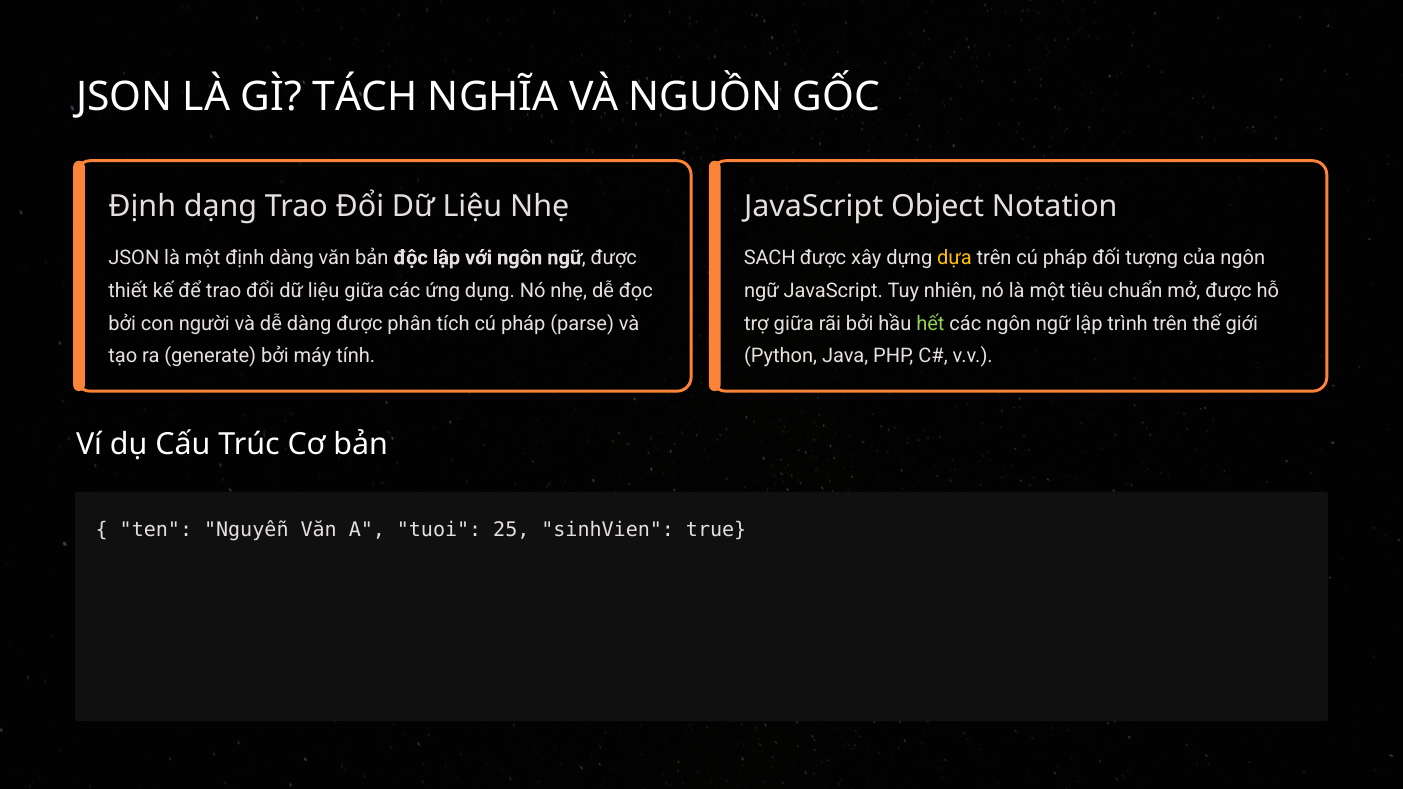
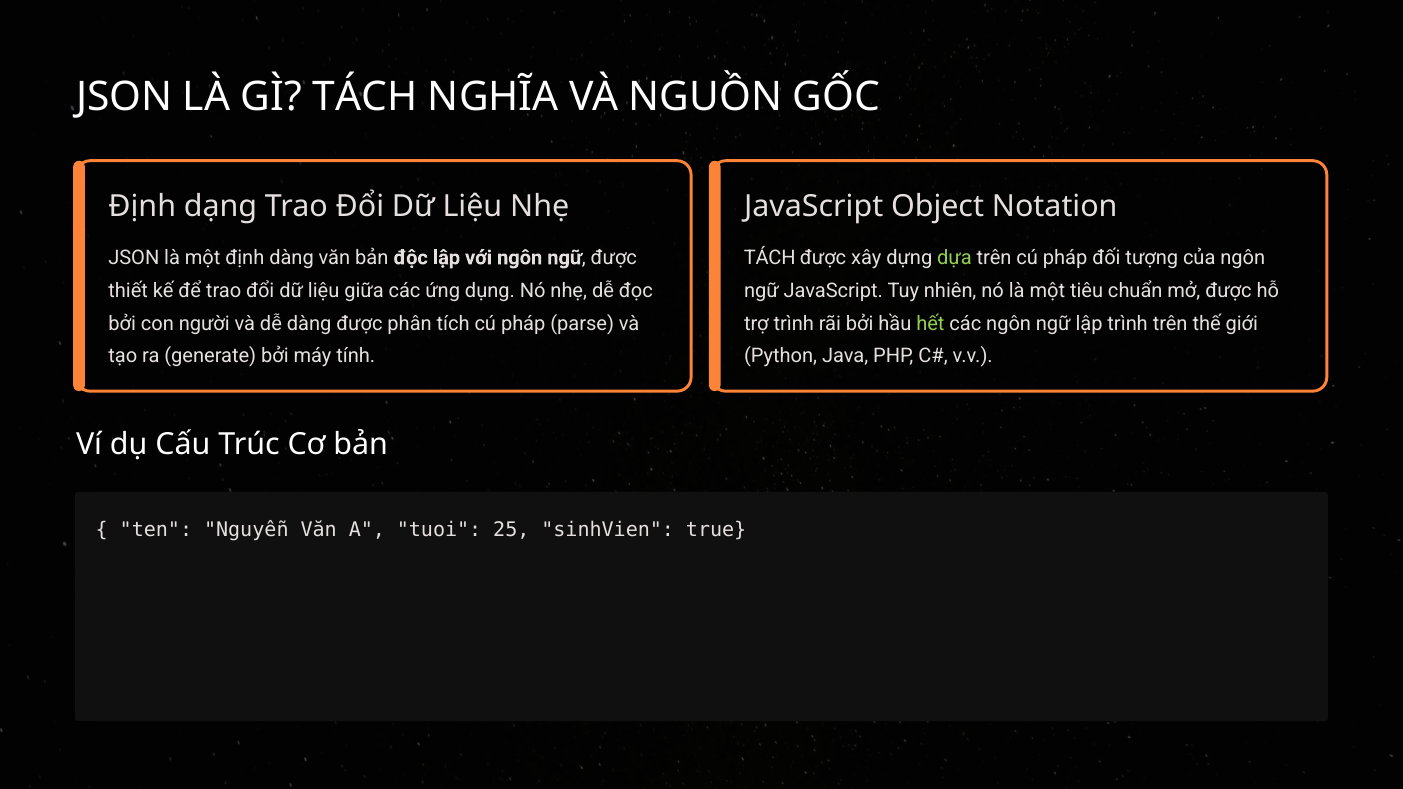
SACH at (770, 258): SACH -> TÁCH
dựa colour: yellow -> light green
trợ giữa: giữa -> trình
